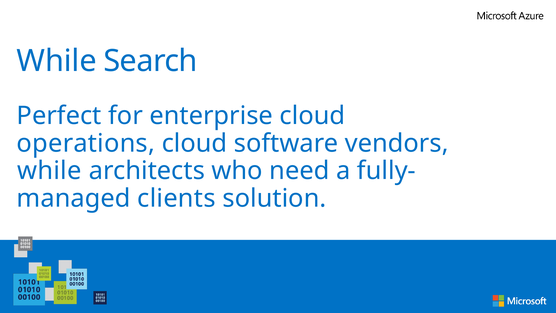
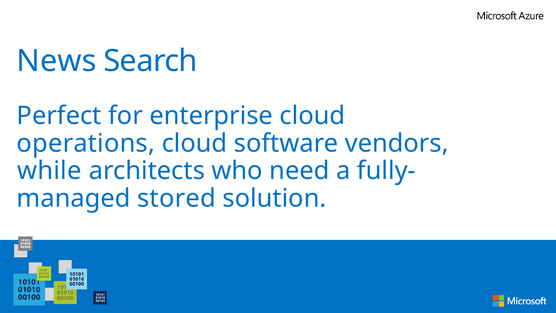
While at (57, 61): While -> News
clients: clients -> stored
